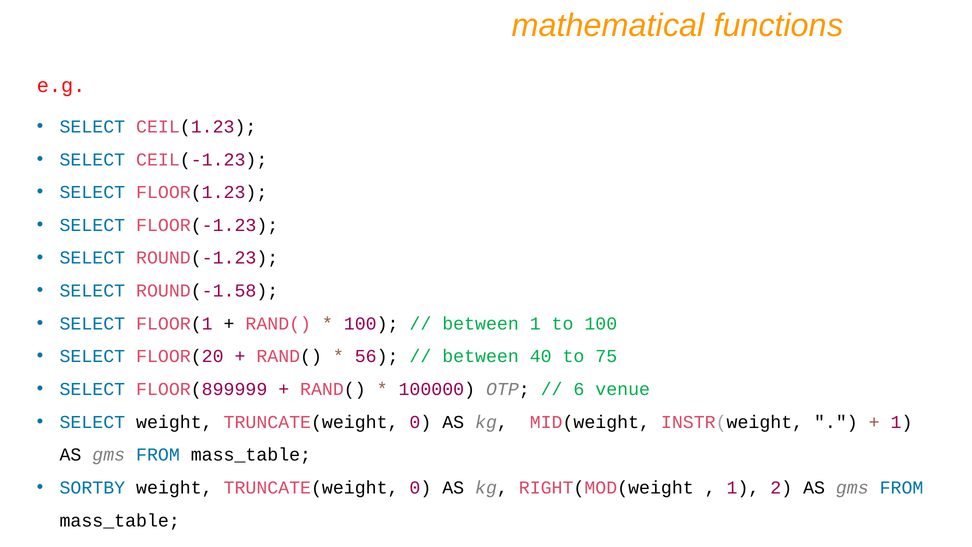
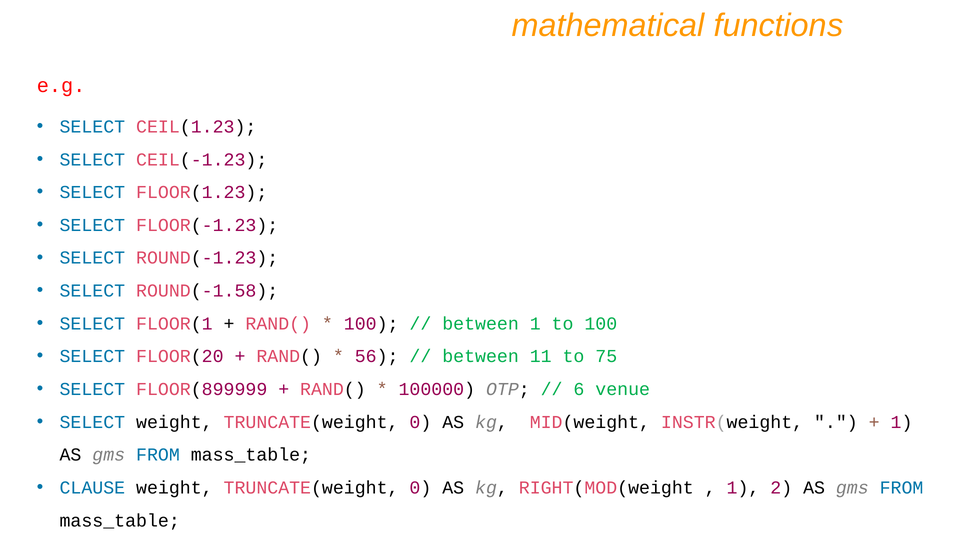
40: 40 -> 11
SORTBY: SORTBY -> CLAUSE
